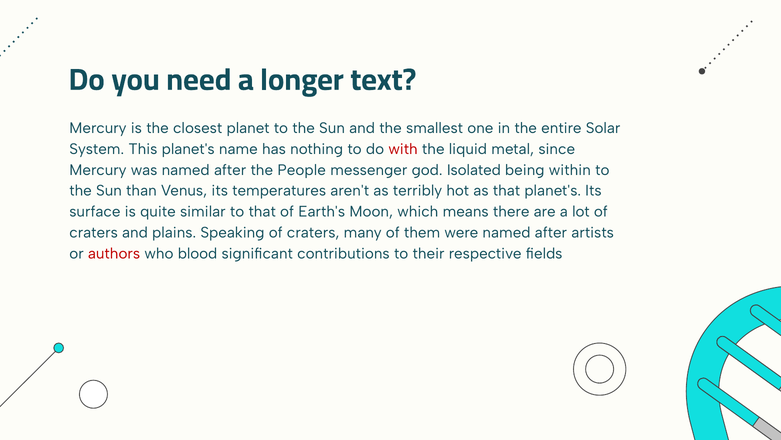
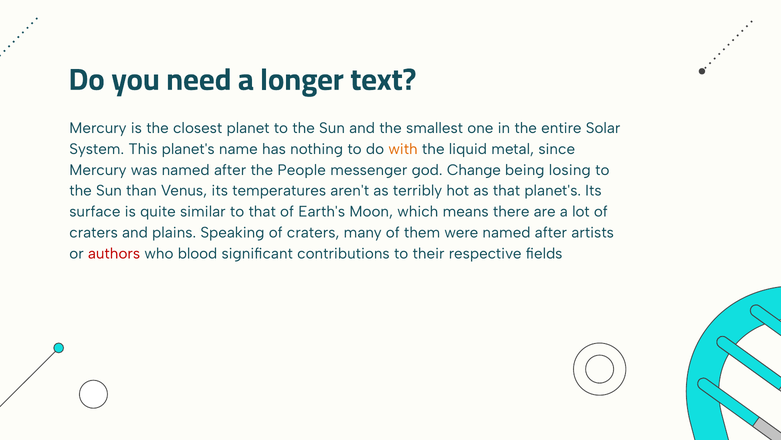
with colour: red -> orange
Isolated: Isolated -> Change
within: within -> losing
